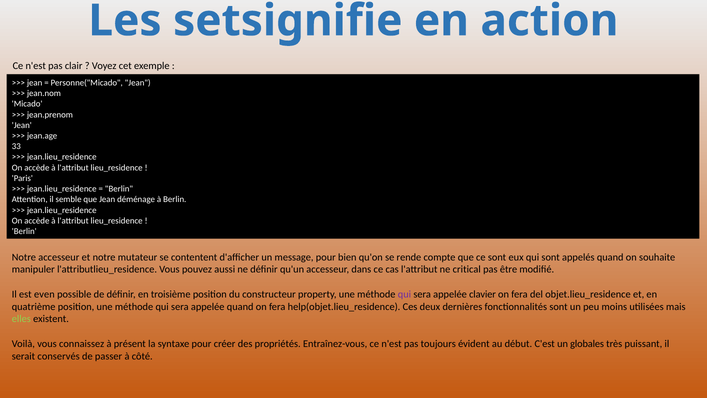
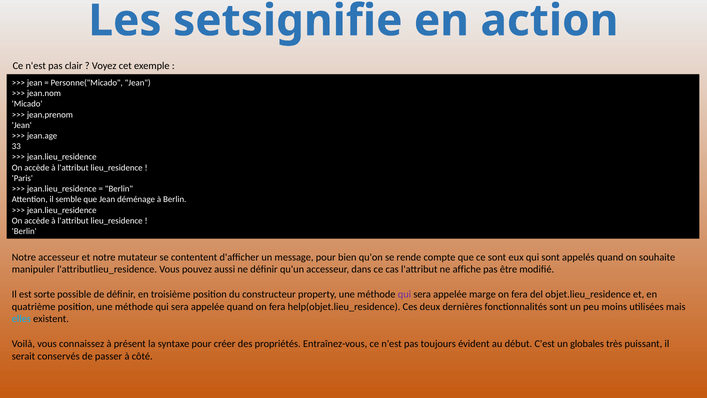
critical: critical -> affiche
even: even -> sorte
clavier: clavier -> marge
elles colour: light green -> light blue
